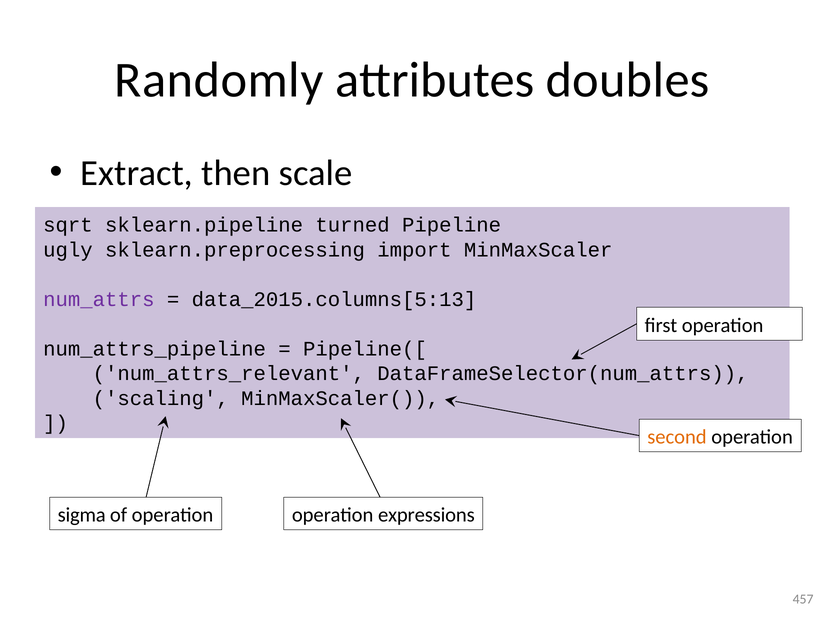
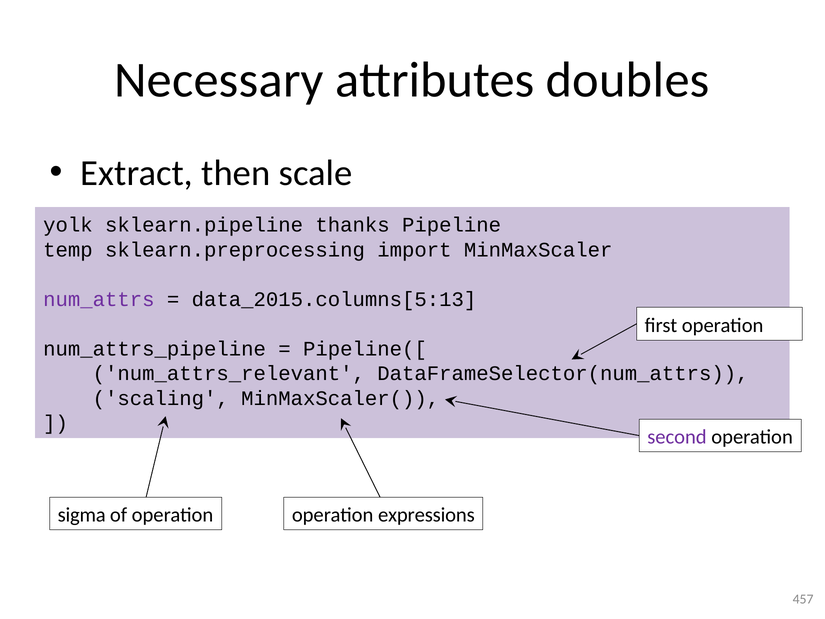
Randomly: Randomly -> Necessary
sqrt: sqrt -> yolk
turned: turned -> thanks
ugly: ugly -> temp
second colour: orange -> purple
